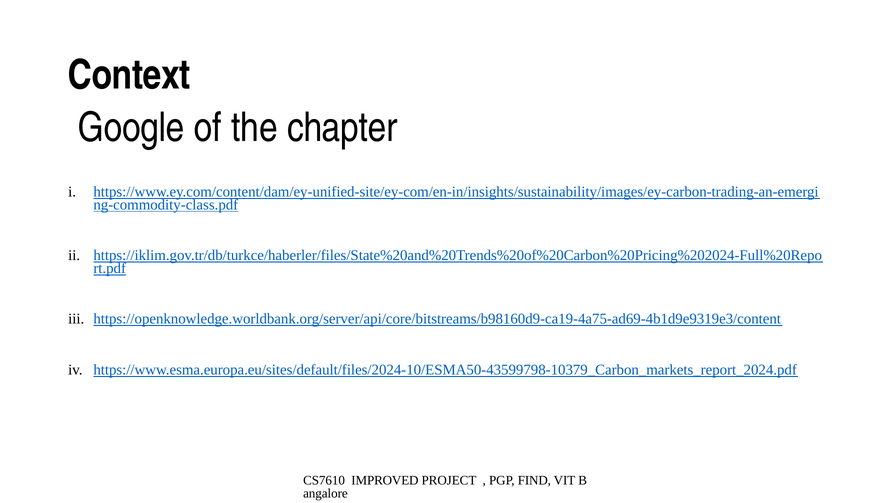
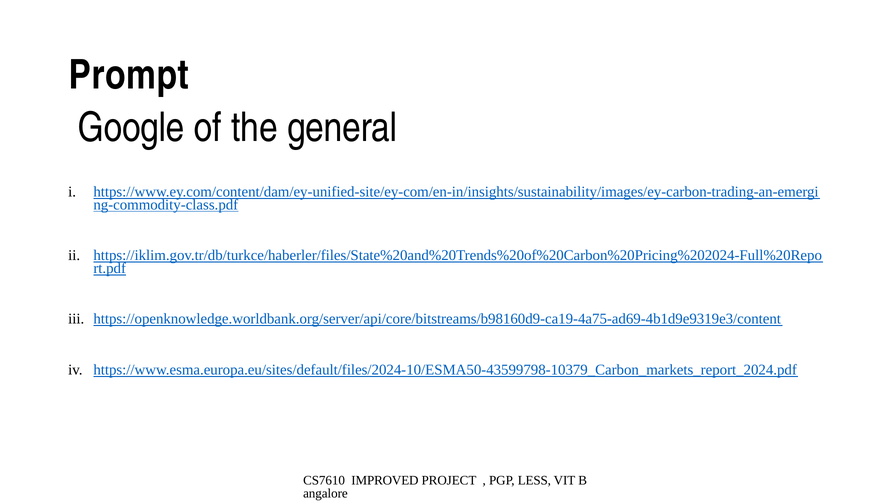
Context: Context -> Prompt
chapter: chapter -> general
FIND: FIND -> LESS
